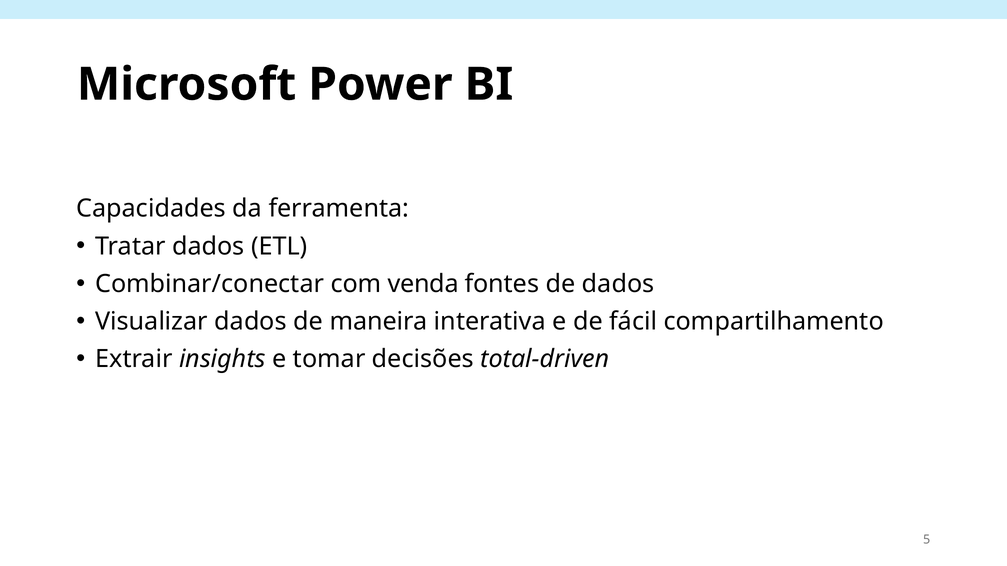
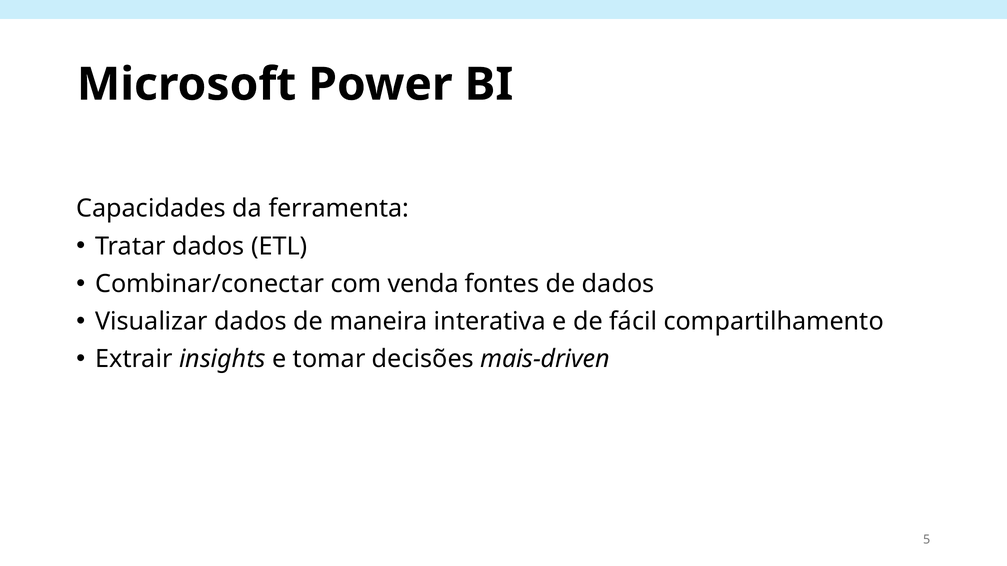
total-driven: total-driven -> mais-driven
